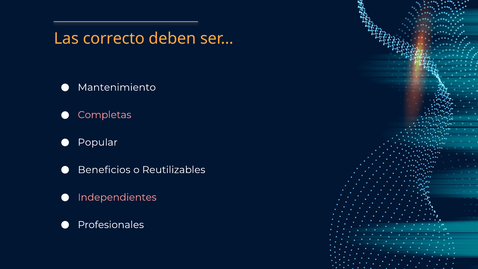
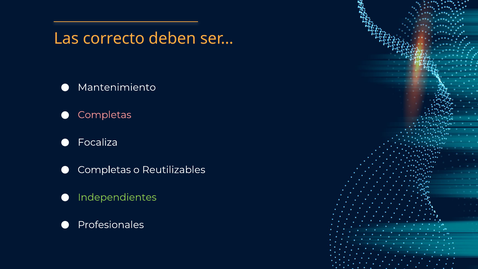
Popular: Popular -> Focaliza
Beneficios at (104, 170): Beneficios -> Completas
Independientes colour: pink -> light green
